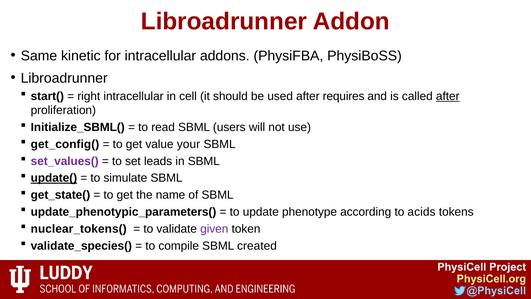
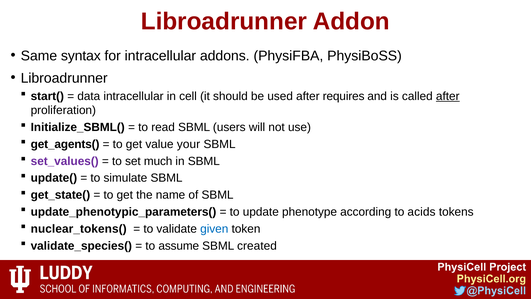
kinetic: kinetic -> syntax
right: right -> data
get_config(: get_config( -> get_agents(
leads: leads -> much
update( underline: present -> none
given colour: purple -> blue
compile: compile -> assume
